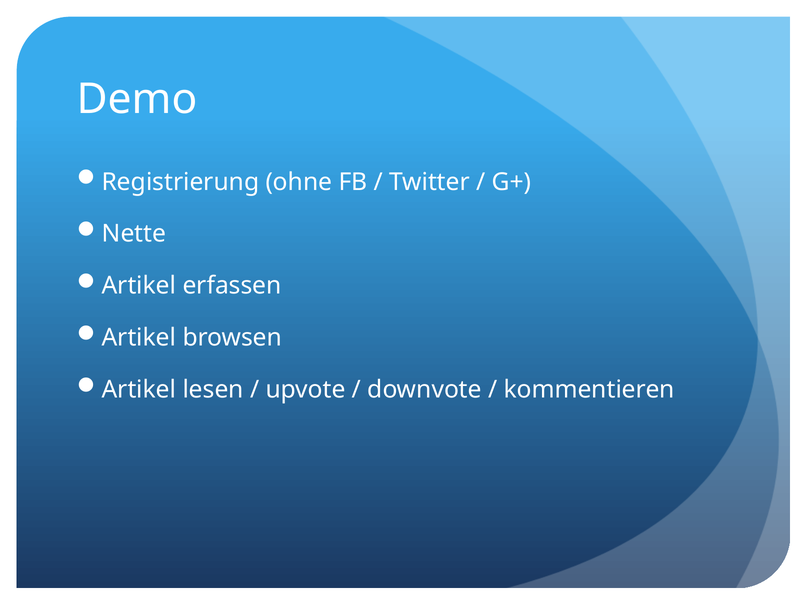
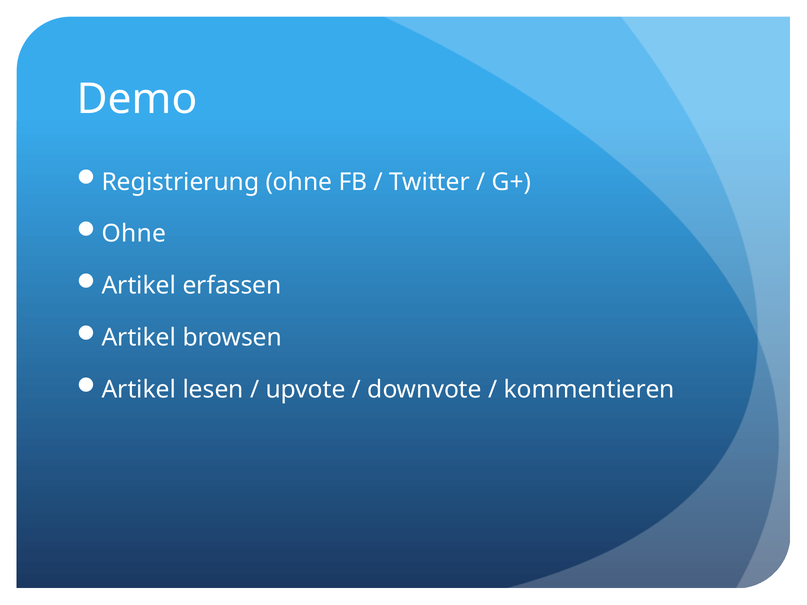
Nette at (134, 234): Nette -> Ohne
